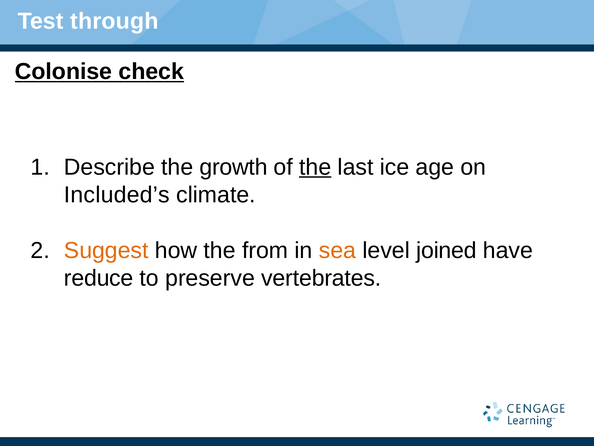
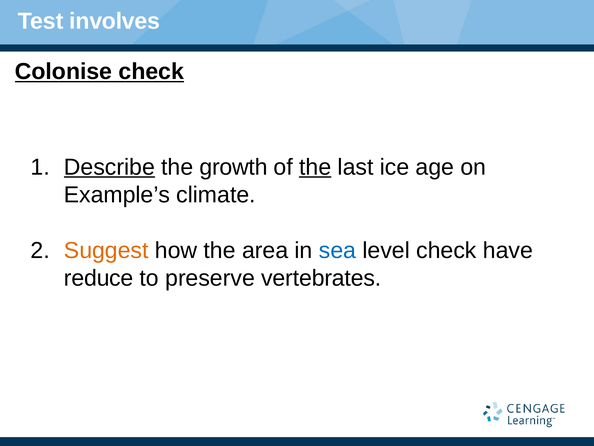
through: through -> involves
Describe underline: none -> present
Included’s: Included’s -> Example’s
from: from -> area
sea colour: orange -> blue
level joined: joined -> check
